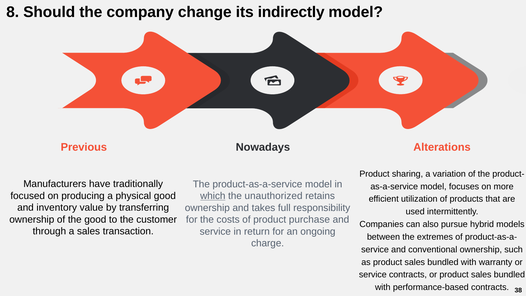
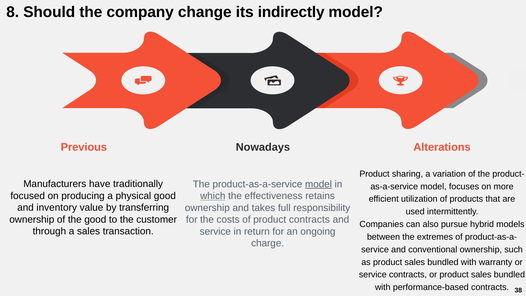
model at (318, 184) underline: none -> present
unauthorized: unauthorized -> effectiveness
product purchase: purchase -> contracts
